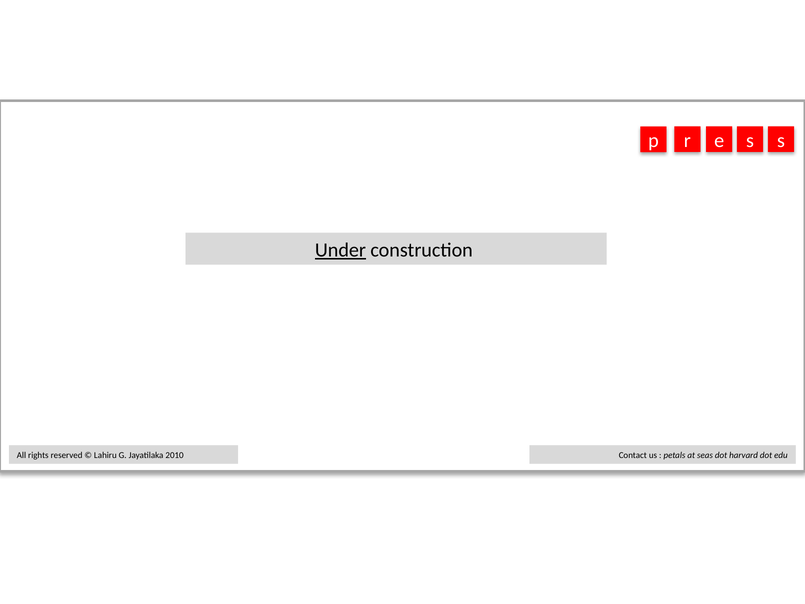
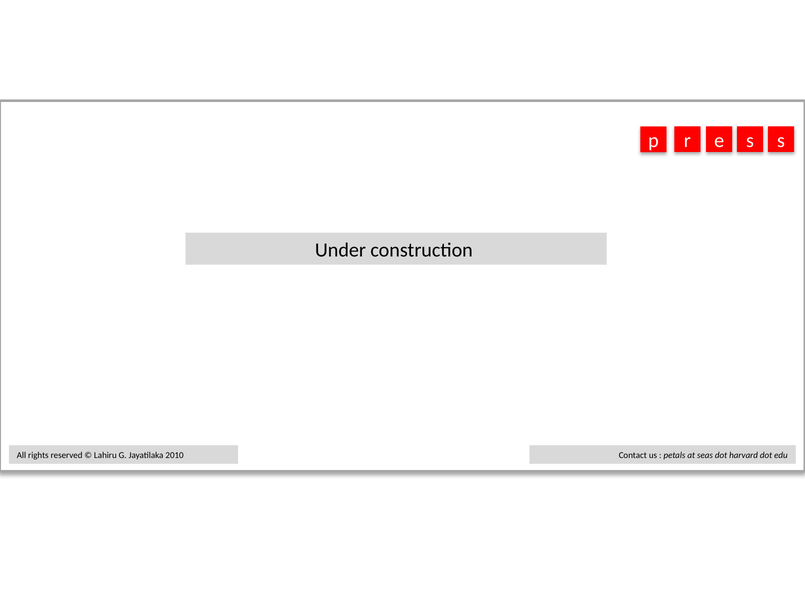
Under underline: present -> none
